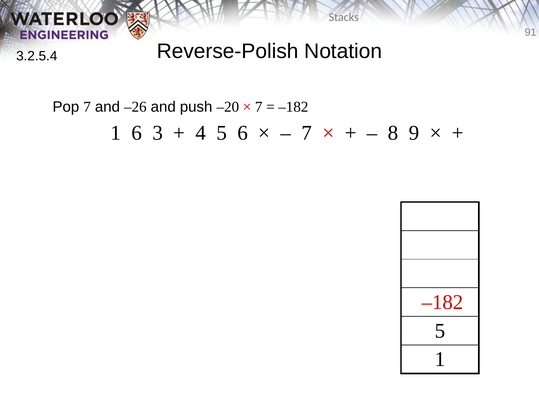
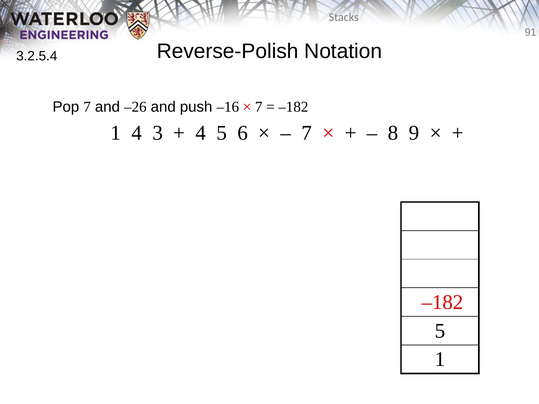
–20: –20 -> –16
1 6: 6 -> 4
